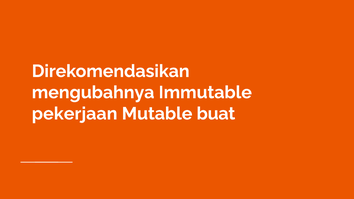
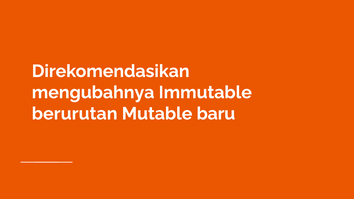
pekerjaan: pekerjaan -> berurutan
buat: buat -> baru
